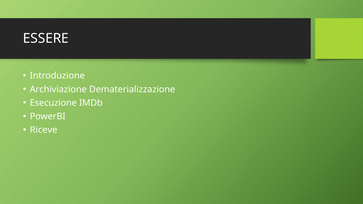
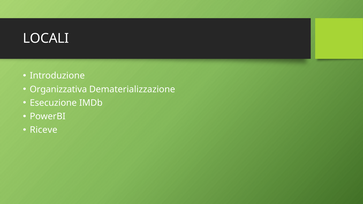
ESSERE: ESSERE -> LOCALI
Archiviazione: Archiviazione -> Organizzativa
